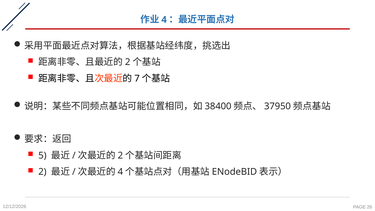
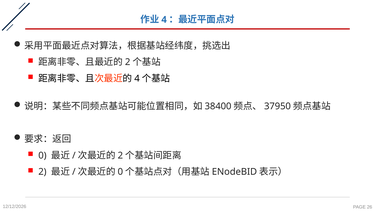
7 at (137, 79): 7 -> 4
5 at (42, 155): 5 -> 0
4 at (120, 172): 4 -> 0
